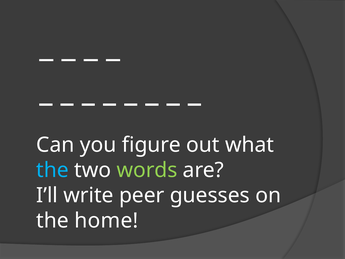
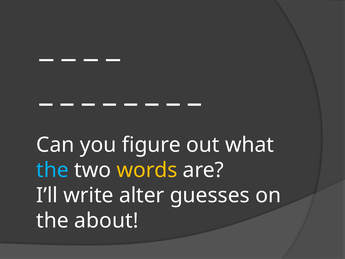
words colour: light green -> yellow
peer: peer -> alter
home: home -> about
